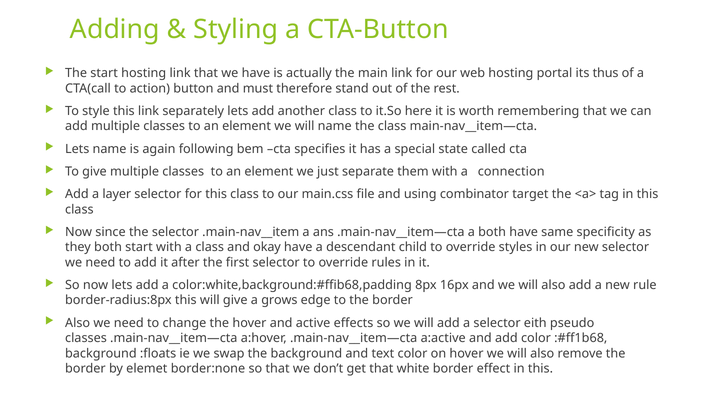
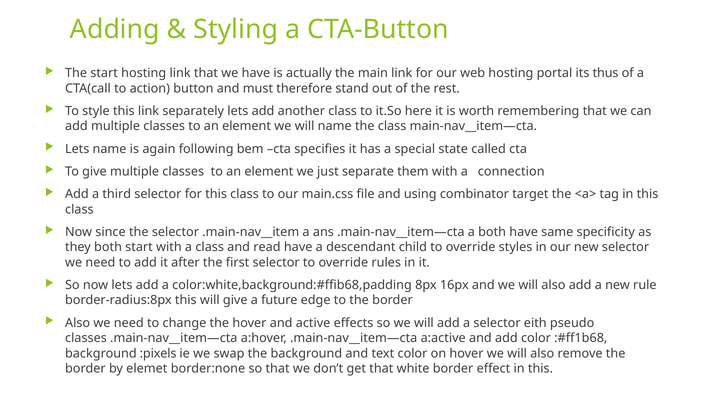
layer: layer -> third
okay: okay -> read
grows: grows -> future
:floats: :floats -> :pixels
